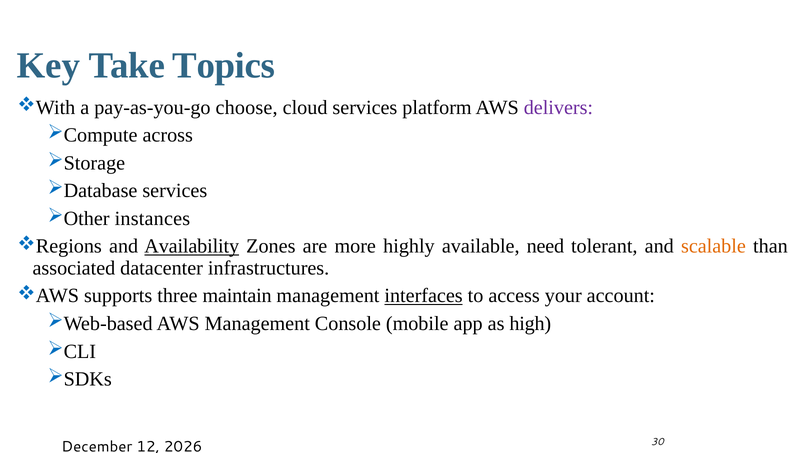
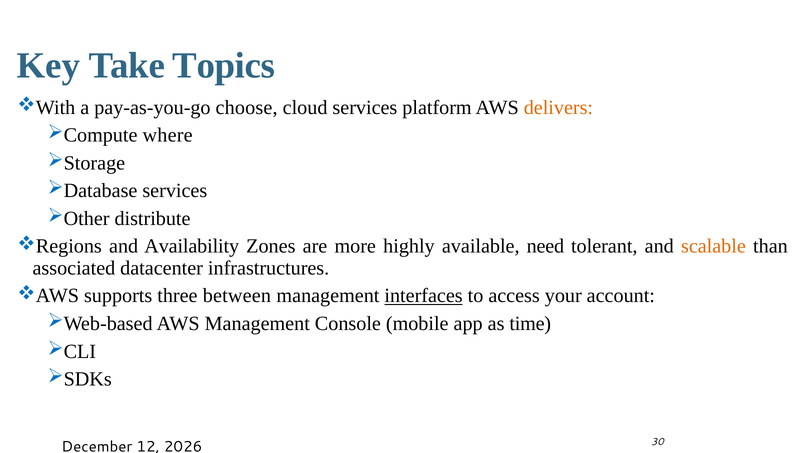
delivers colour: purple -> orange
across: across -> where
instances: instances -> distribute
Availability underline: present -> none
maintain: maintain -> between
high: high -> time
